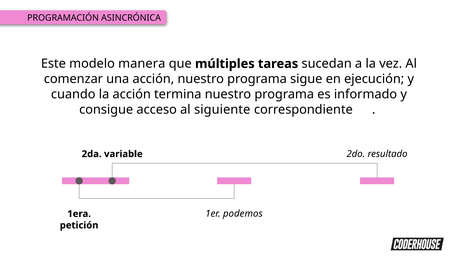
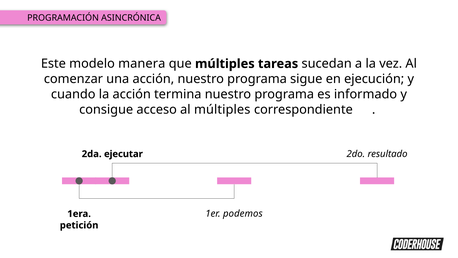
al siguiente: siguiente -> múltiples
variable: variable -> ejecutar
